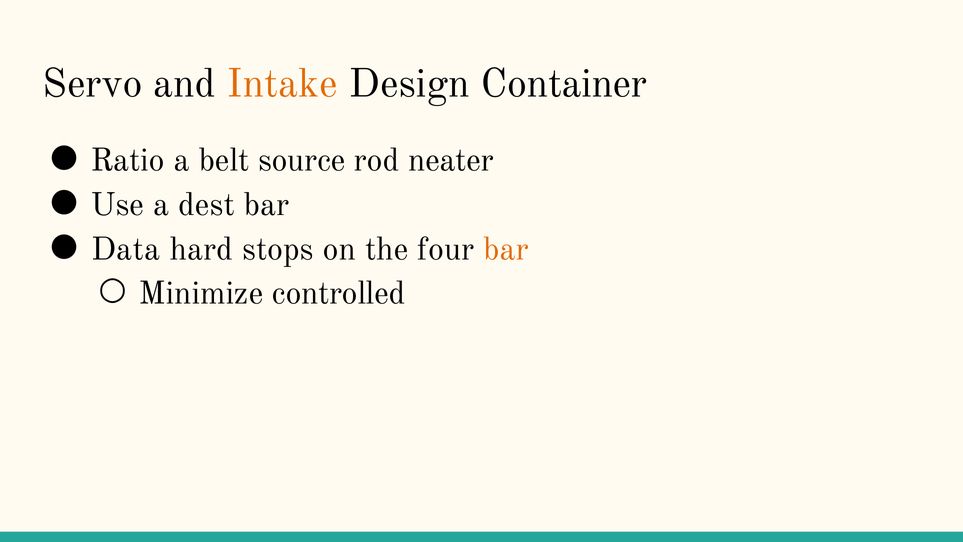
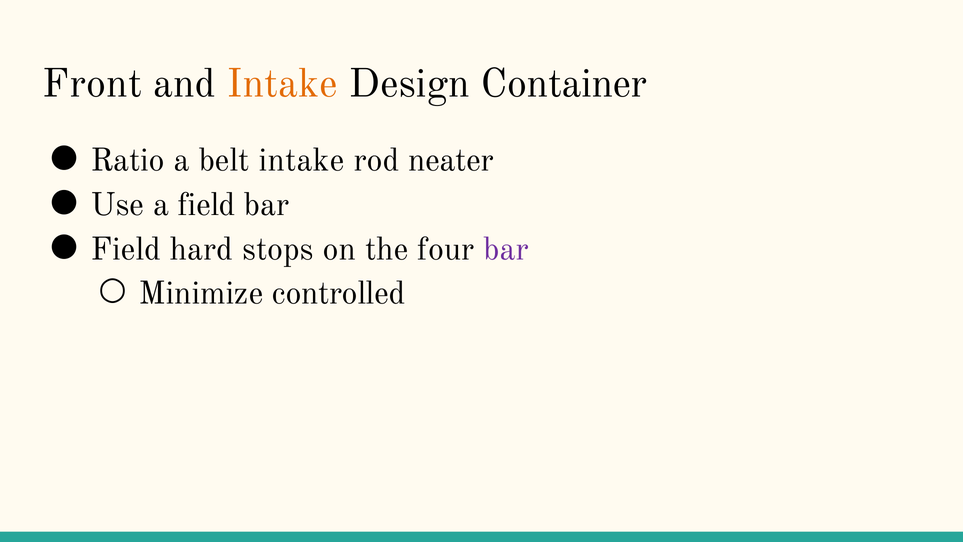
Servo: Servo -> Front
belt source: source -> intake
a dest: dest -> field
Data at (126, 249): Data -> Field
bar at (506, 249) colour: orange -> purple
